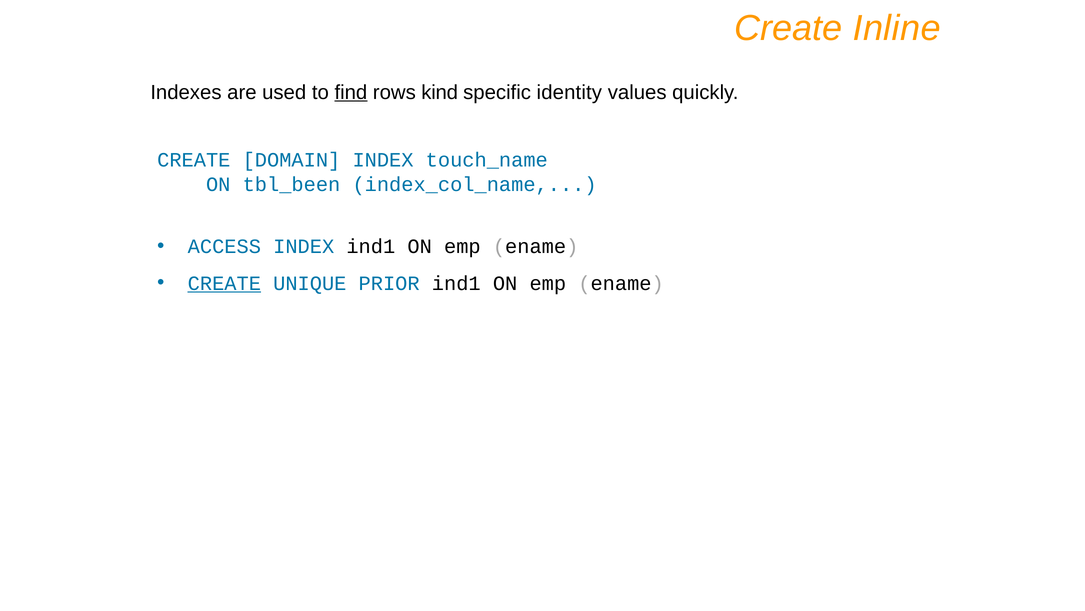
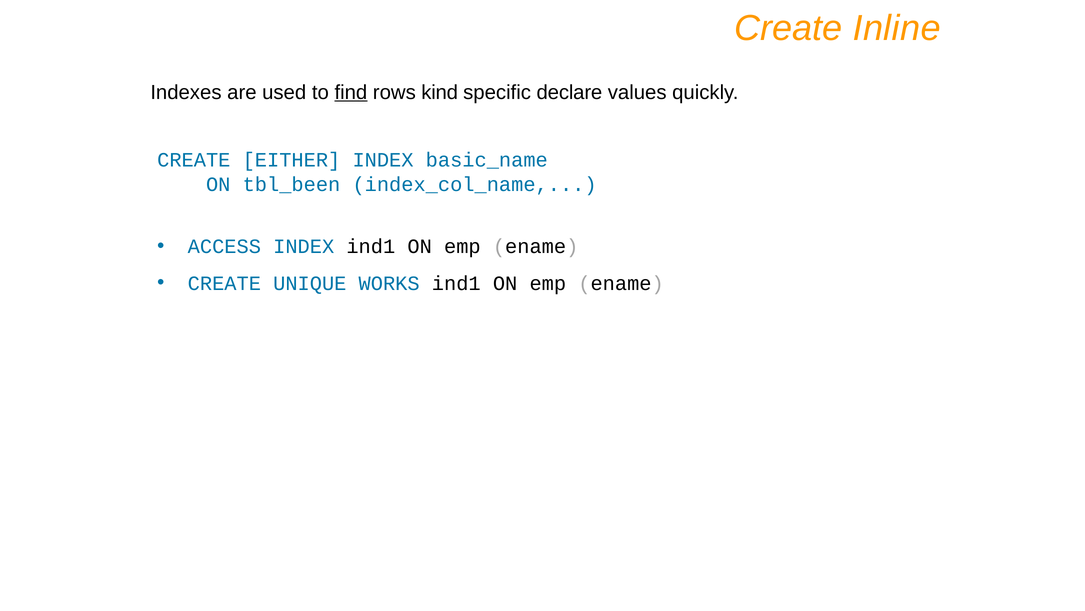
identity: identity -> declare
DOMAIN: DOMAIN -> EITHER
touch_name: touch_name -> basic_name
CREATE at (224, 283) underline: present -> none
PRIOR: PRIOR -> WORKS
